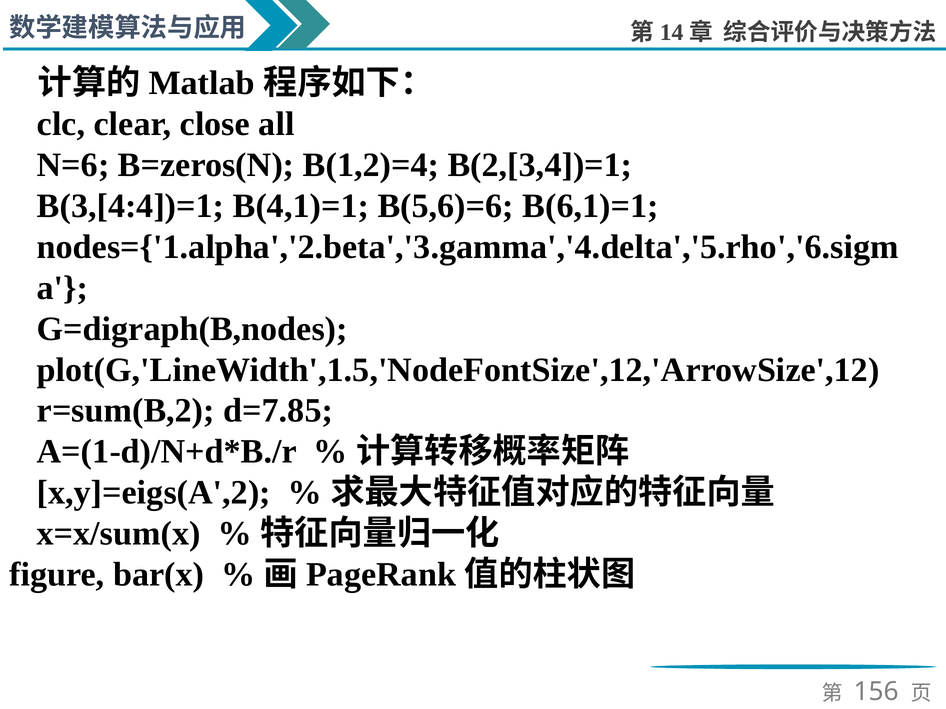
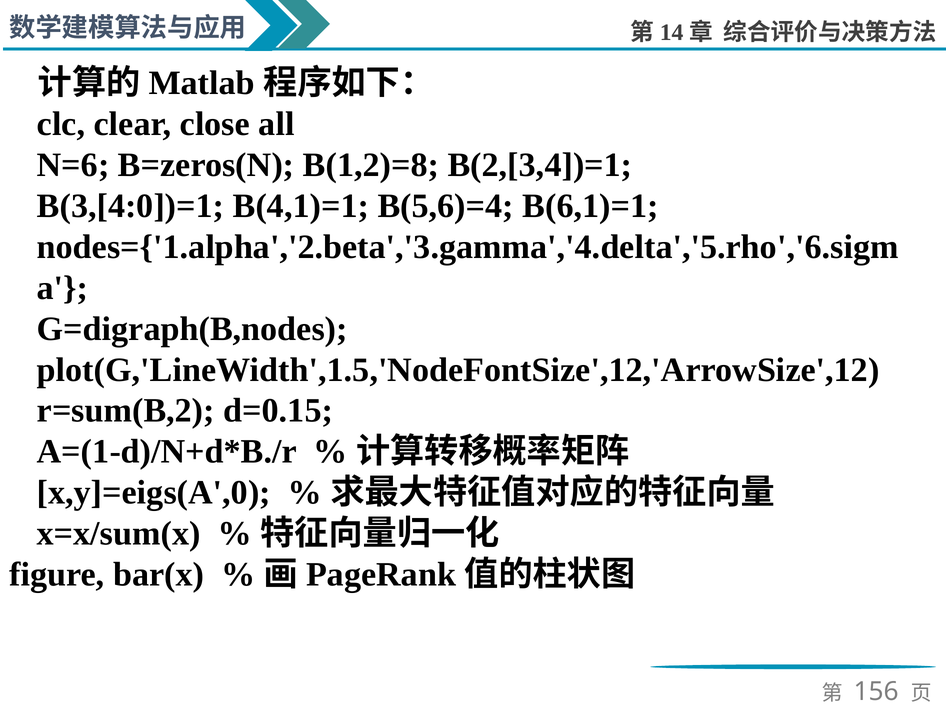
B(1,2)=4: B(1,2)=4 -> B(1,2)=8
B(3,[4:4])=1: B(3,[4:4])=1 -> B(3,[4:0])=1
B(5,6)=6: B(5,6)=6 -> B(5,6)=4
d=7.85: d=7.85 -> d=0.15
x,y]=eigs(A',2: x,y]=eigs(A',2 -> x,y]=eigs(A',0
